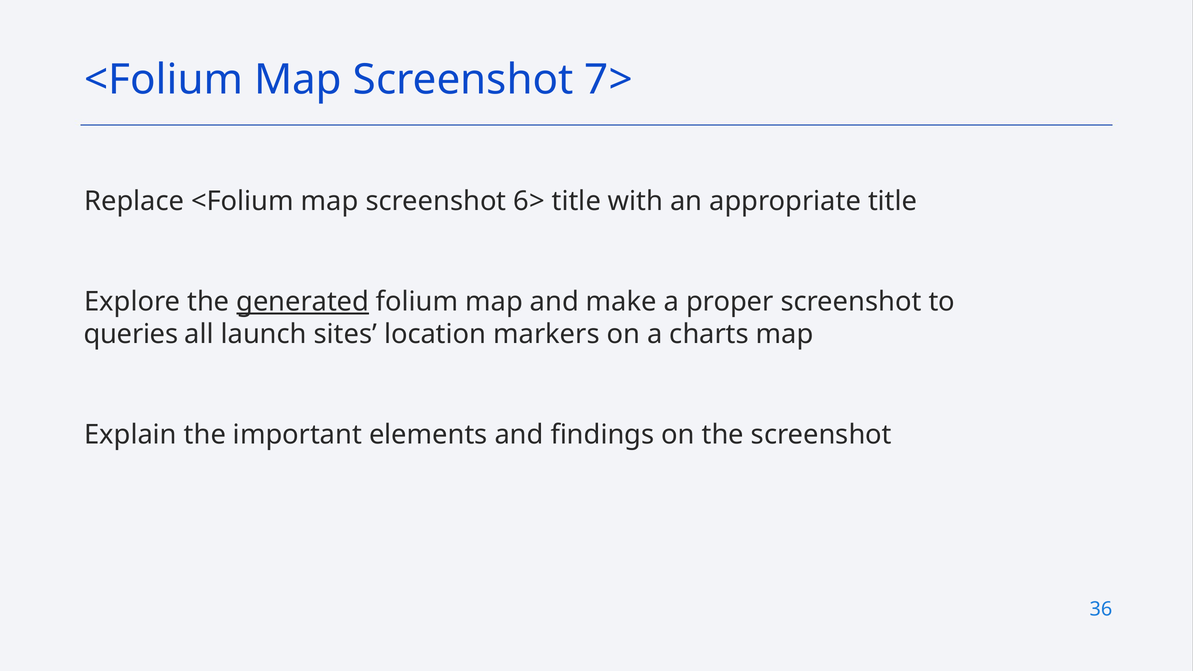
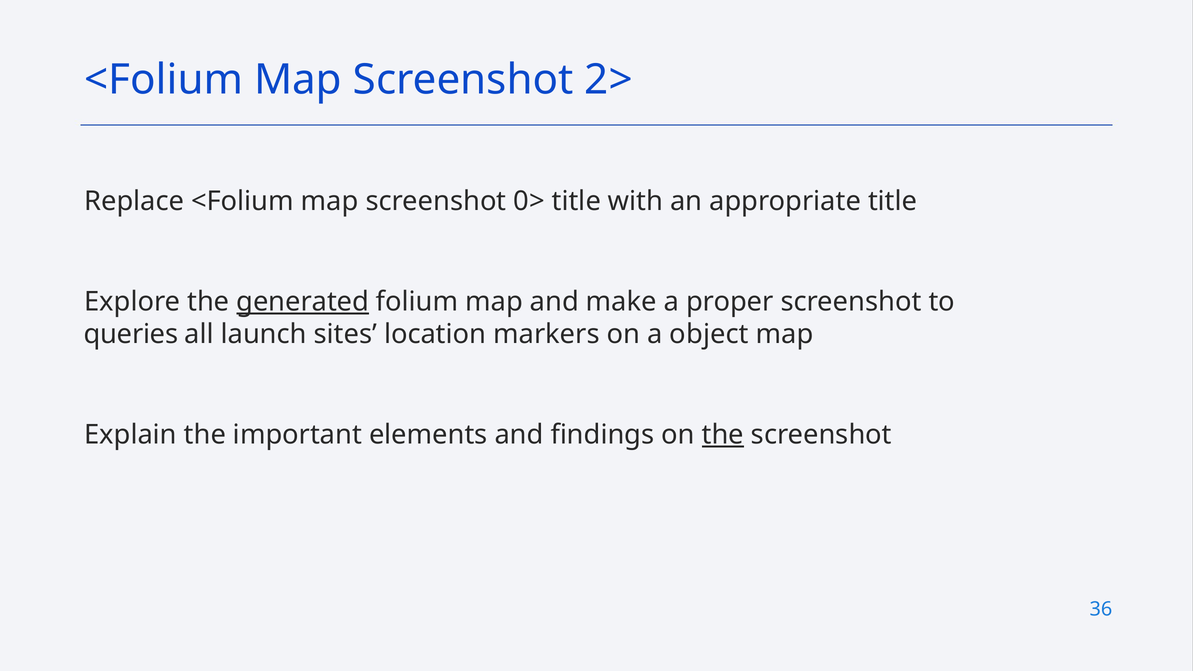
7>: 7> -> 2>
6>: 6> -> 0>
charts: charts -> object
the at (723, 435) underline: none -> present
